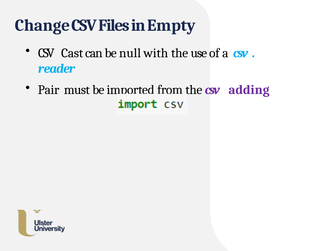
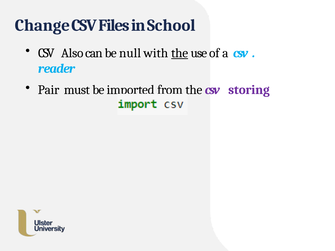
Empty: Empty -> School
Cast: Cast -> Also
the at (180, 53) underline: none -> present
adding: adding -> storing
